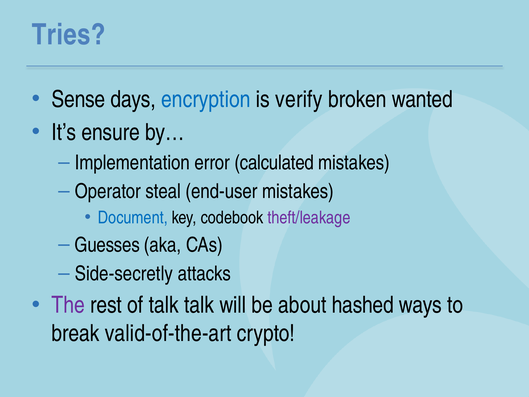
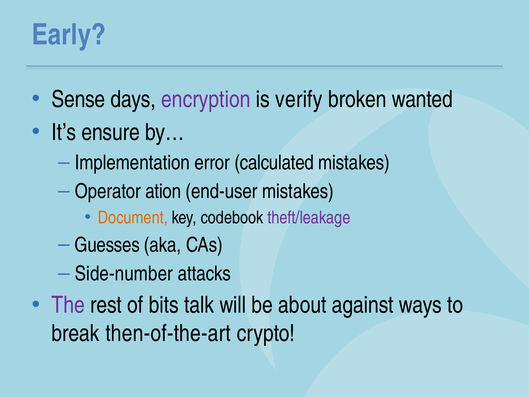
Tries: Tries -> Early
encryption colour: blue -> purple
steal: steal -> ation
Document colour: blue -> orange
Side-secretly: Side-secretly -> Side-number
of talk: talk -> bits
hashed: hashed -> against
valid-of-the-art: valid-of-the-art -> then-of-the-art
